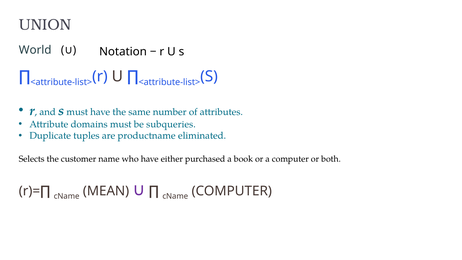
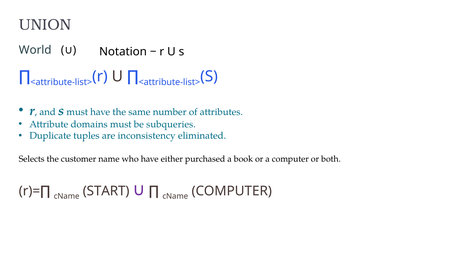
productname: productname -> inconsistency
MEAN: MEAN -> START
